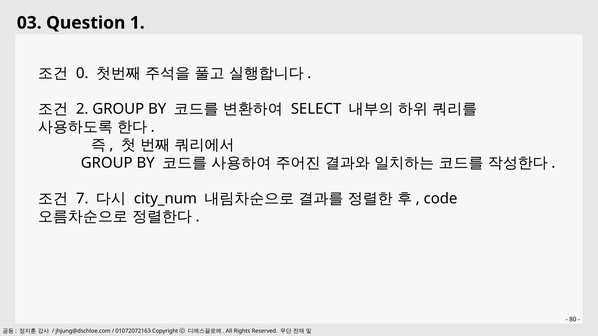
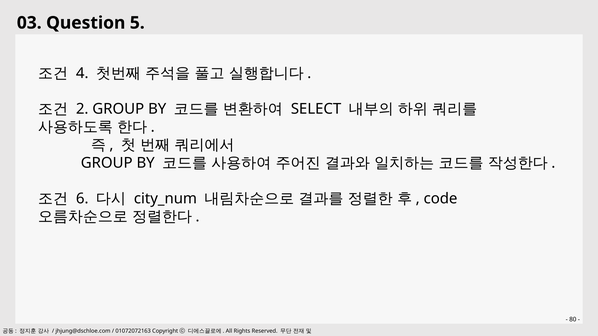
1: 1 -> 5
0: 0 -> 4
7: 7 -> 6
